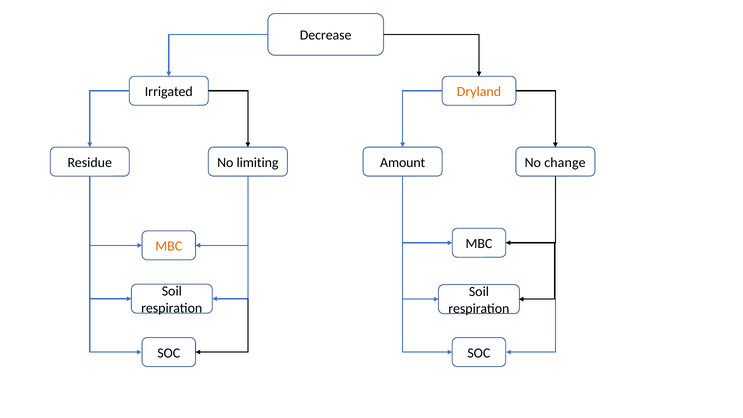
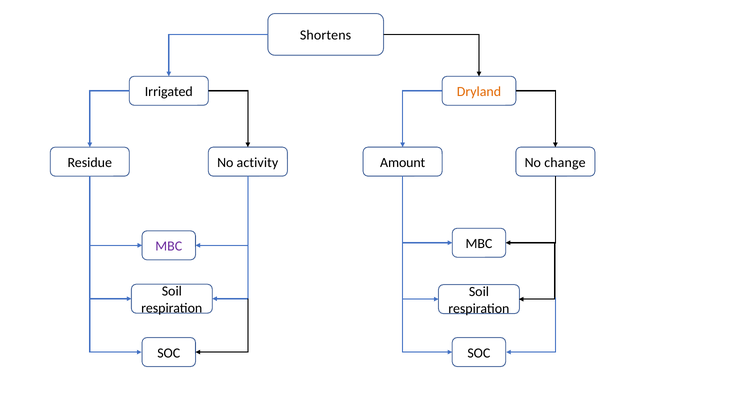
Decrease: Decrease -> Shortens
limiting: limiting -> activity
MBC at (169, 246) colour: orange -> purple
